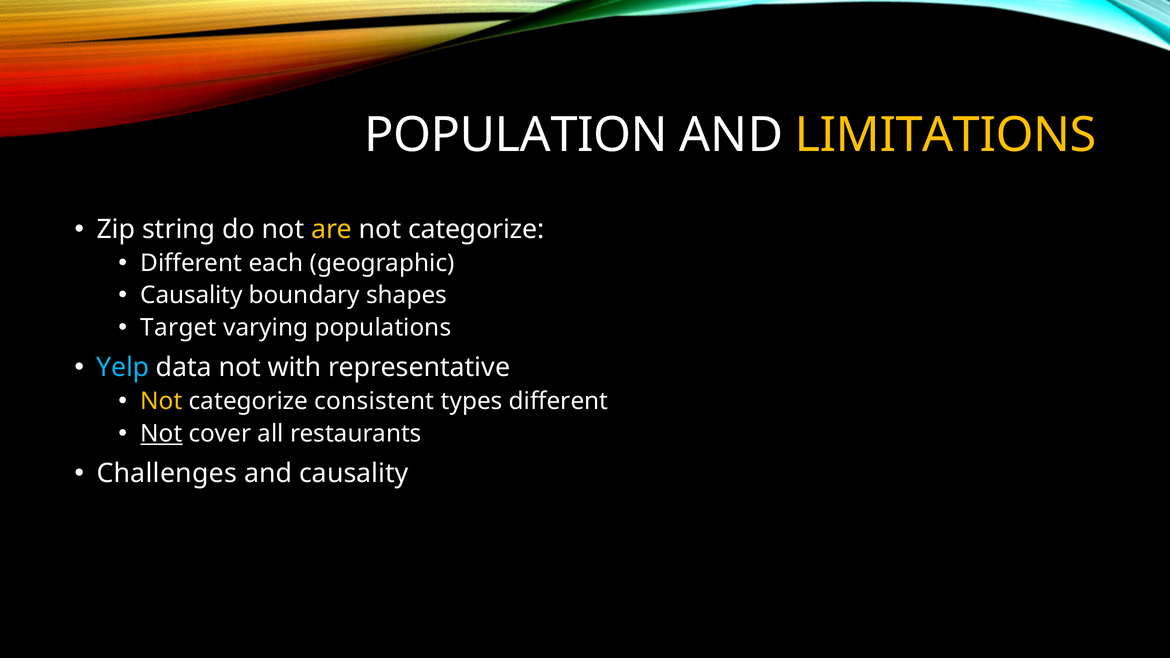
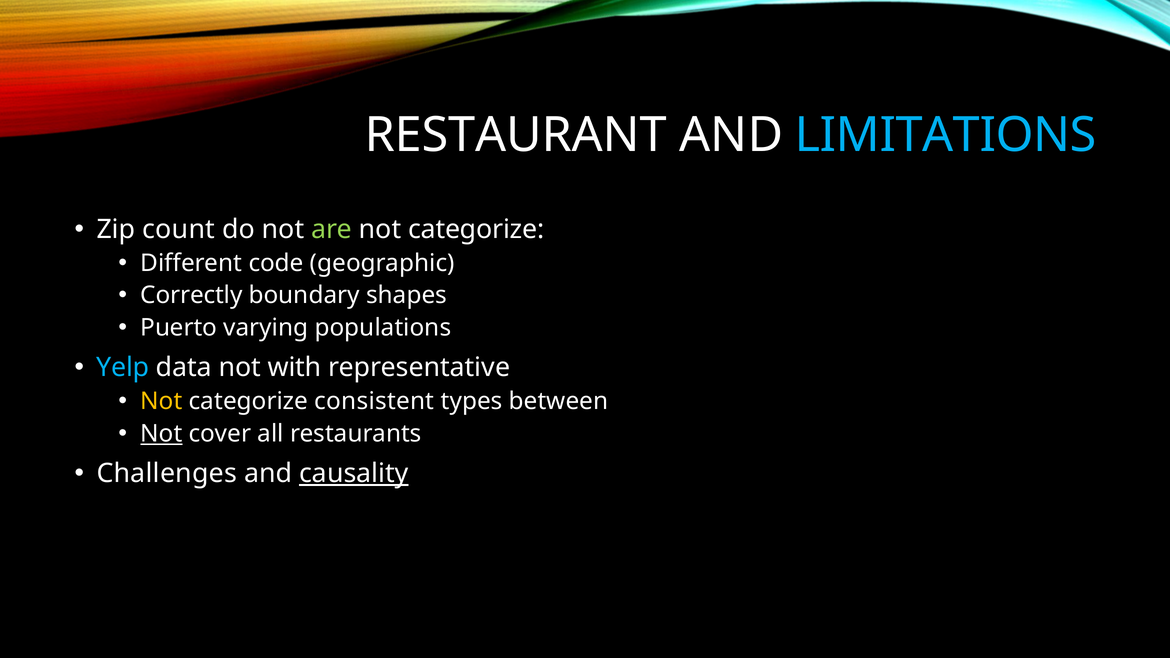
POPULATION: POPULATION -> RESTAURANT
LIMITATIONS colour: yellow -> light blue
string: string -> count
are colour: yellow -> light green
each: each -> code
Causality at (191, 295): Causality -> Correctly
Target: Target -> Puerto
types different: different -> between
causality at (354, 474) underline: none -> present
